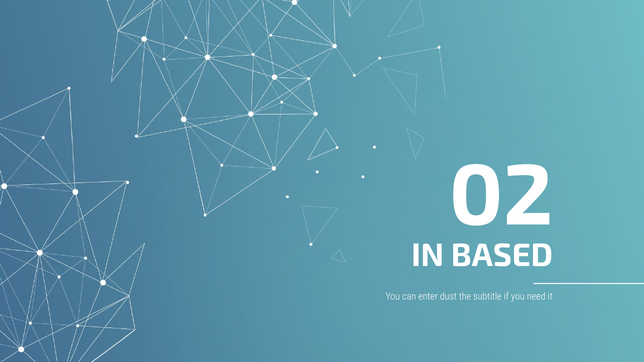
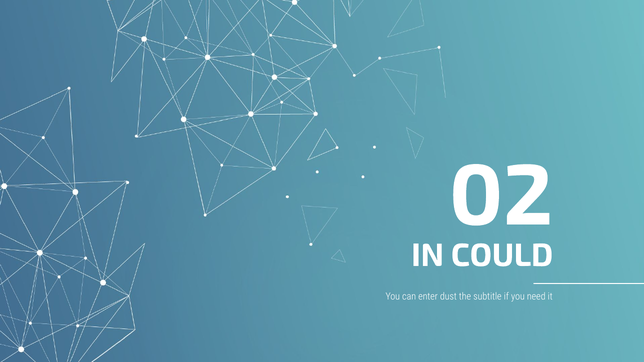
BASED: BASED -> COULD
